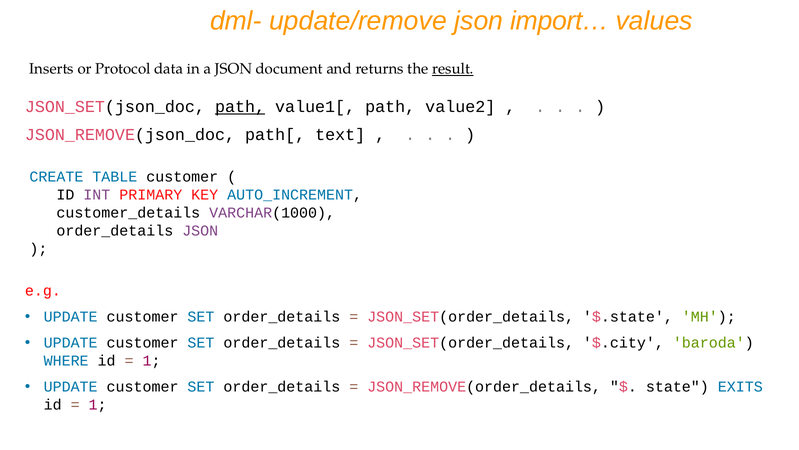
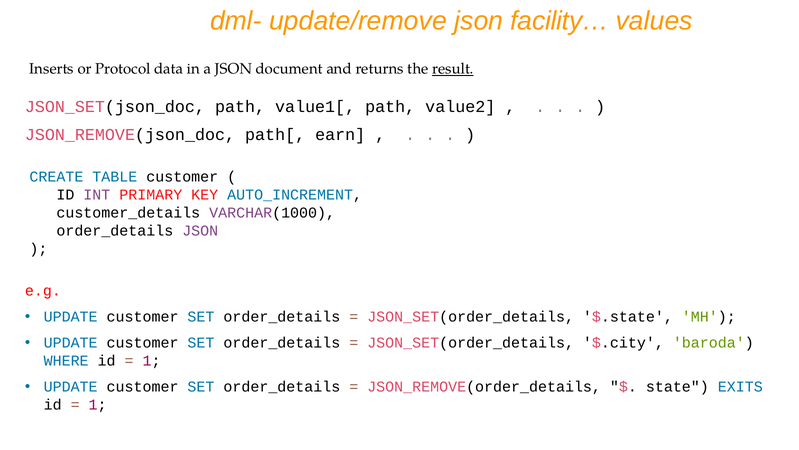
import…: import… -> facility…
path at (240, 107) underline: present -> none
text: text -> earn
